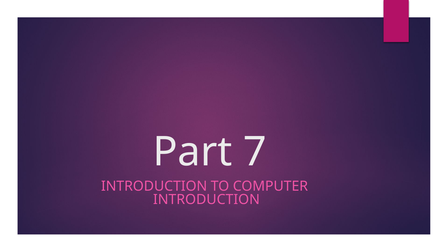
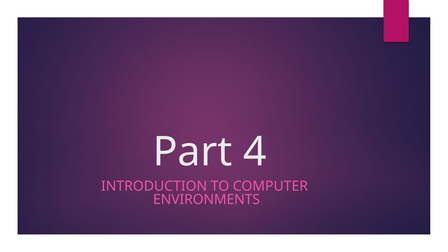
7: 7 -> 4
INTRODUCTION at (206, 199): INTRODUCTION -> ENVIRONMENTS
